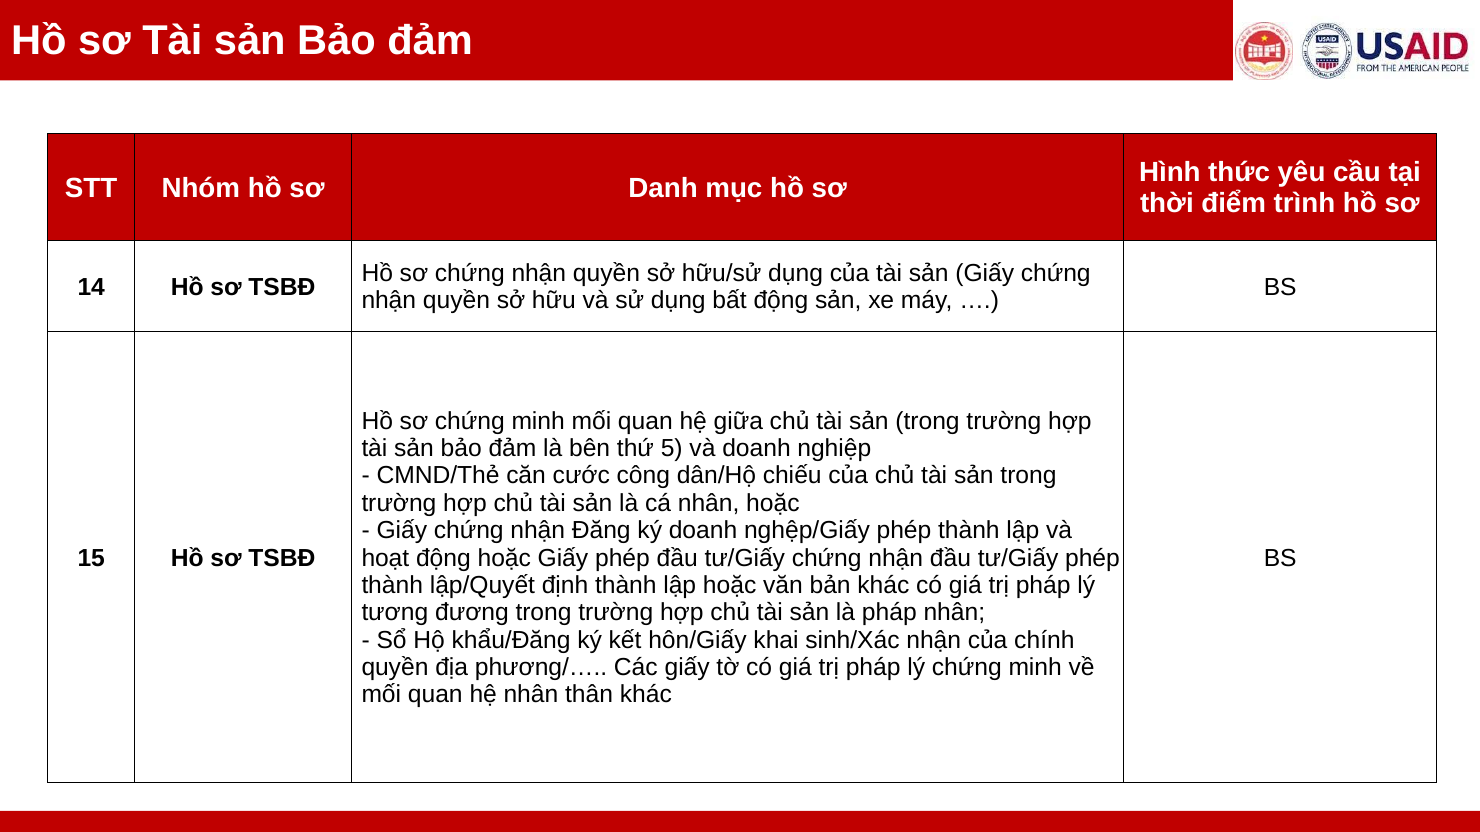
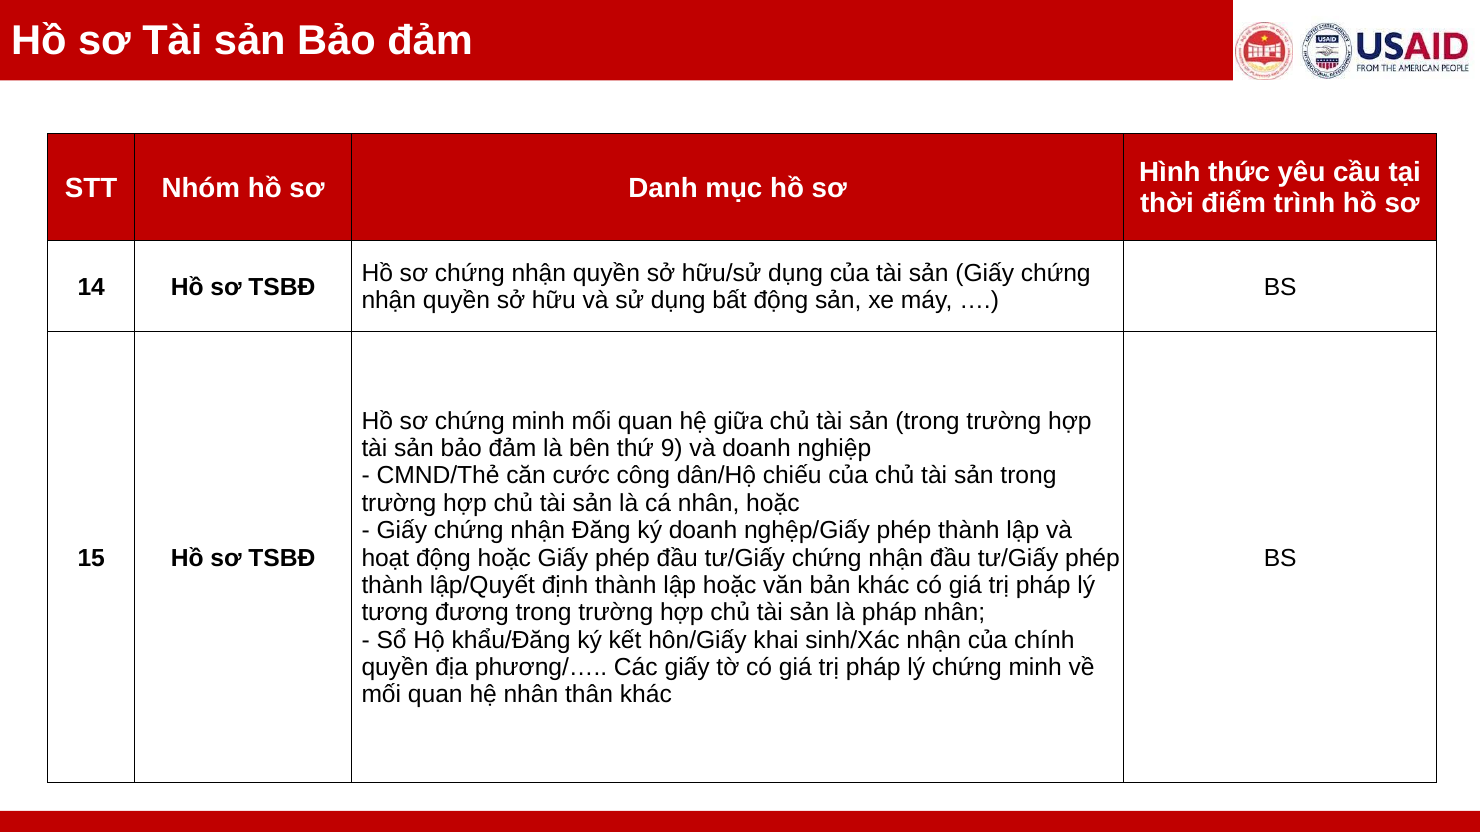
5: 5 -> 9
